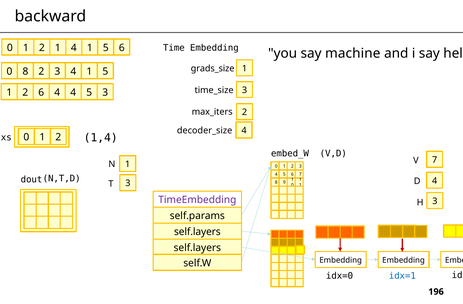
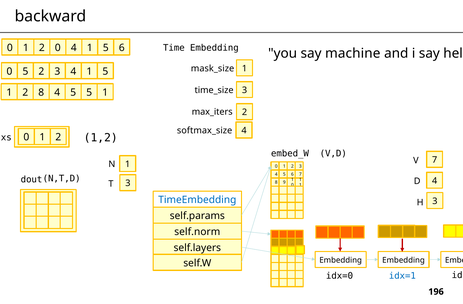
2 1: 1 -> 0
grads_size: grads_size -> mask_size
0 8: 8 -> 5
2 6: 6 -> 8
4 at (73, 92): 4 -> 5
5 3: 3 -> 1
decoder_size: decoder_size -> softmax_size
1,4: 1,4 -> 1,2
TimeEmbedding colour: purple -> blue
self.layers at (197, 232): self.layers -> self.norm
